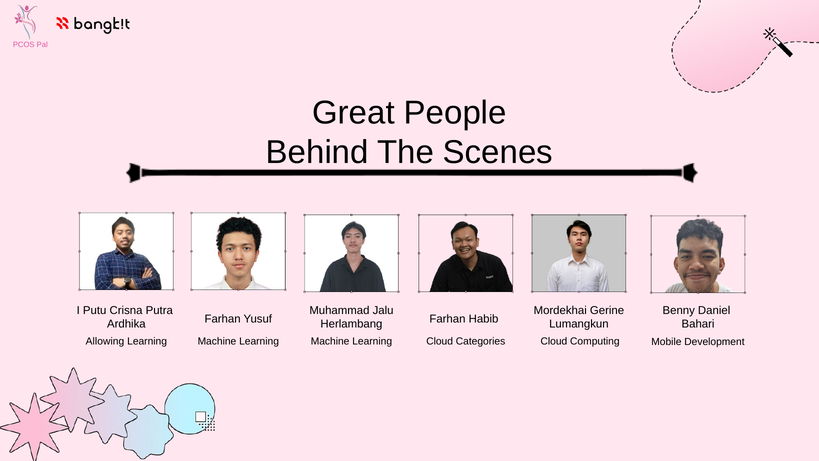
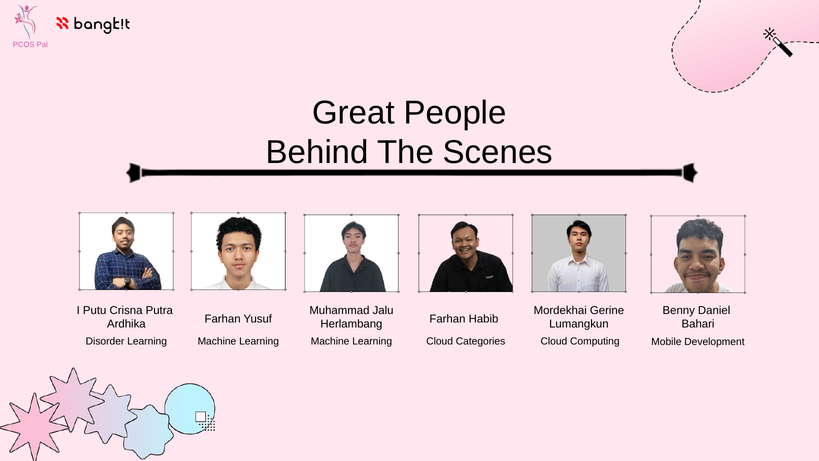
Allowing: Allowing -> Disorder
